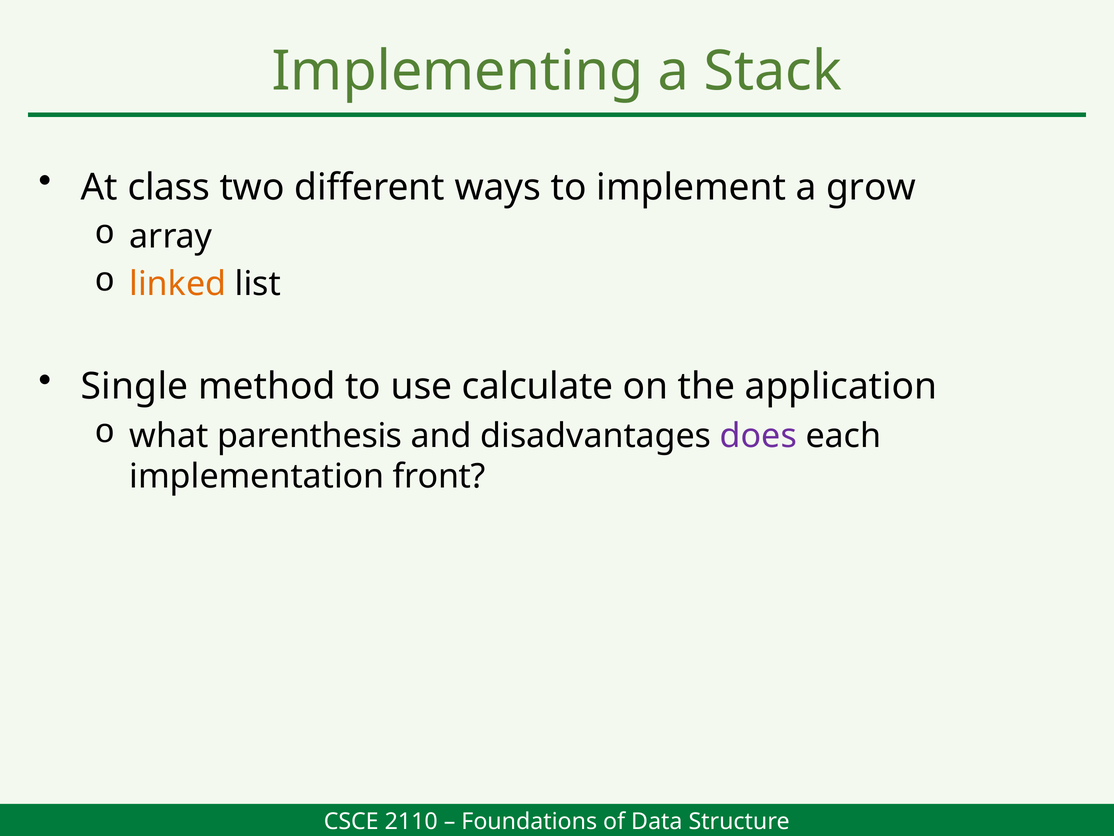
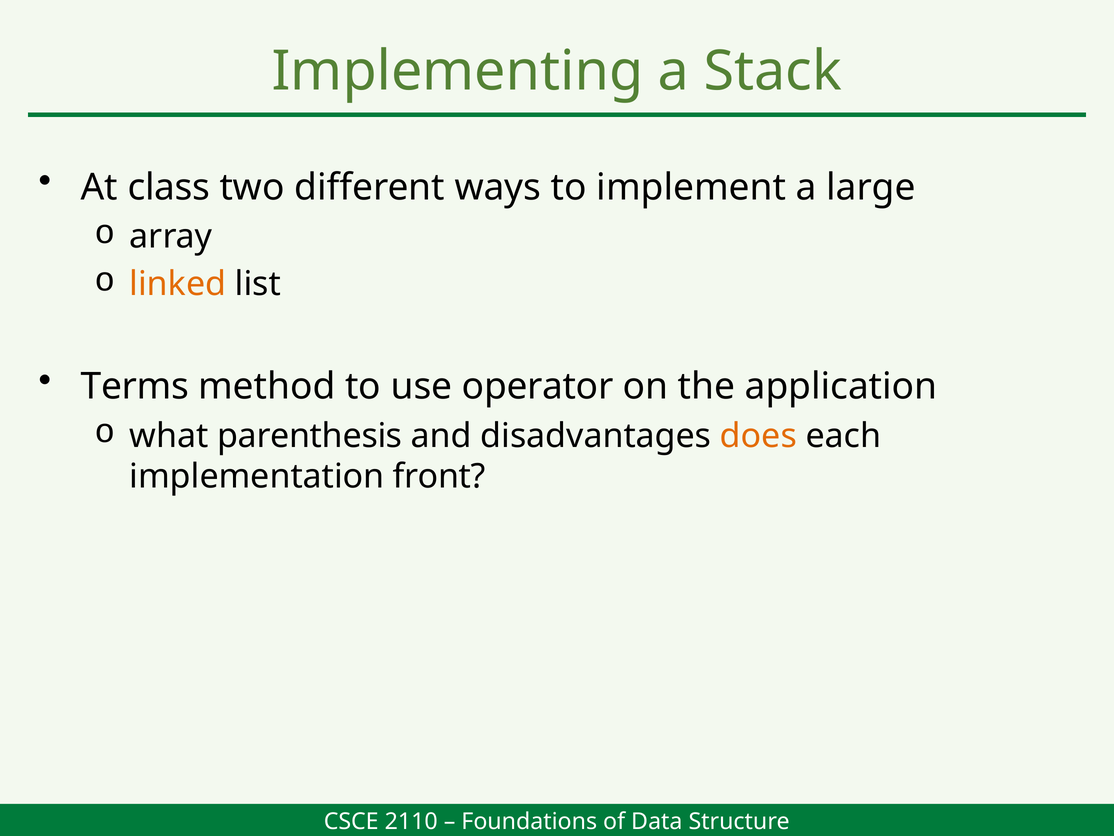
grow: grow -> large
Single: Single -> Terms
calculate: calculate -> operator
does colour: purple -> orange
